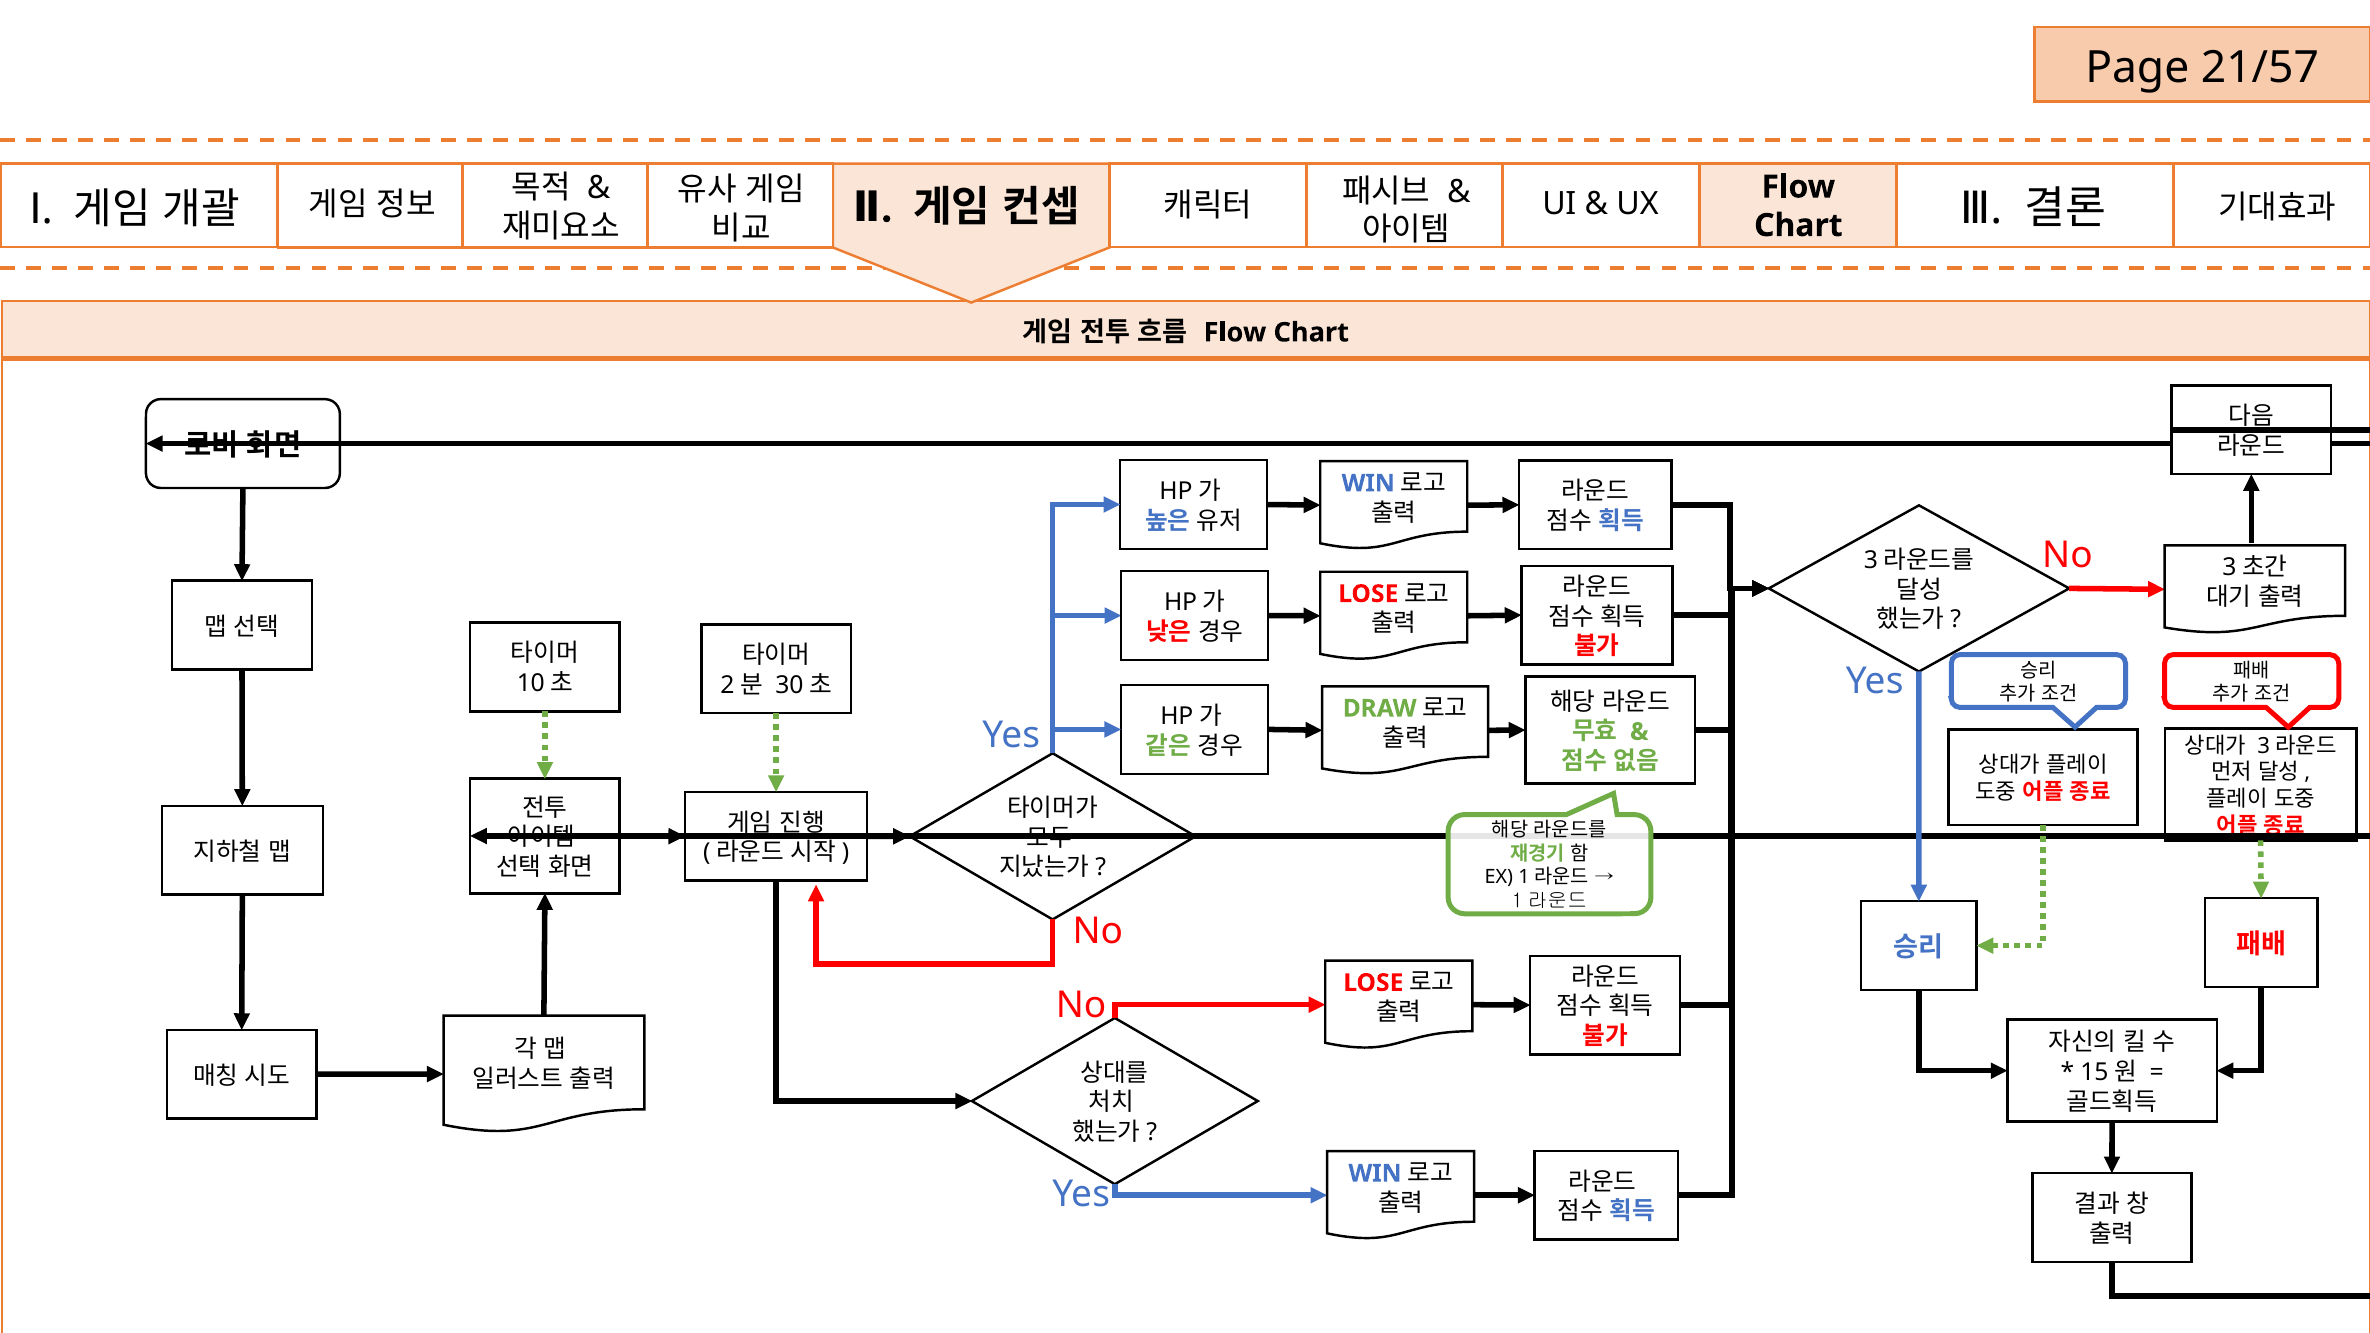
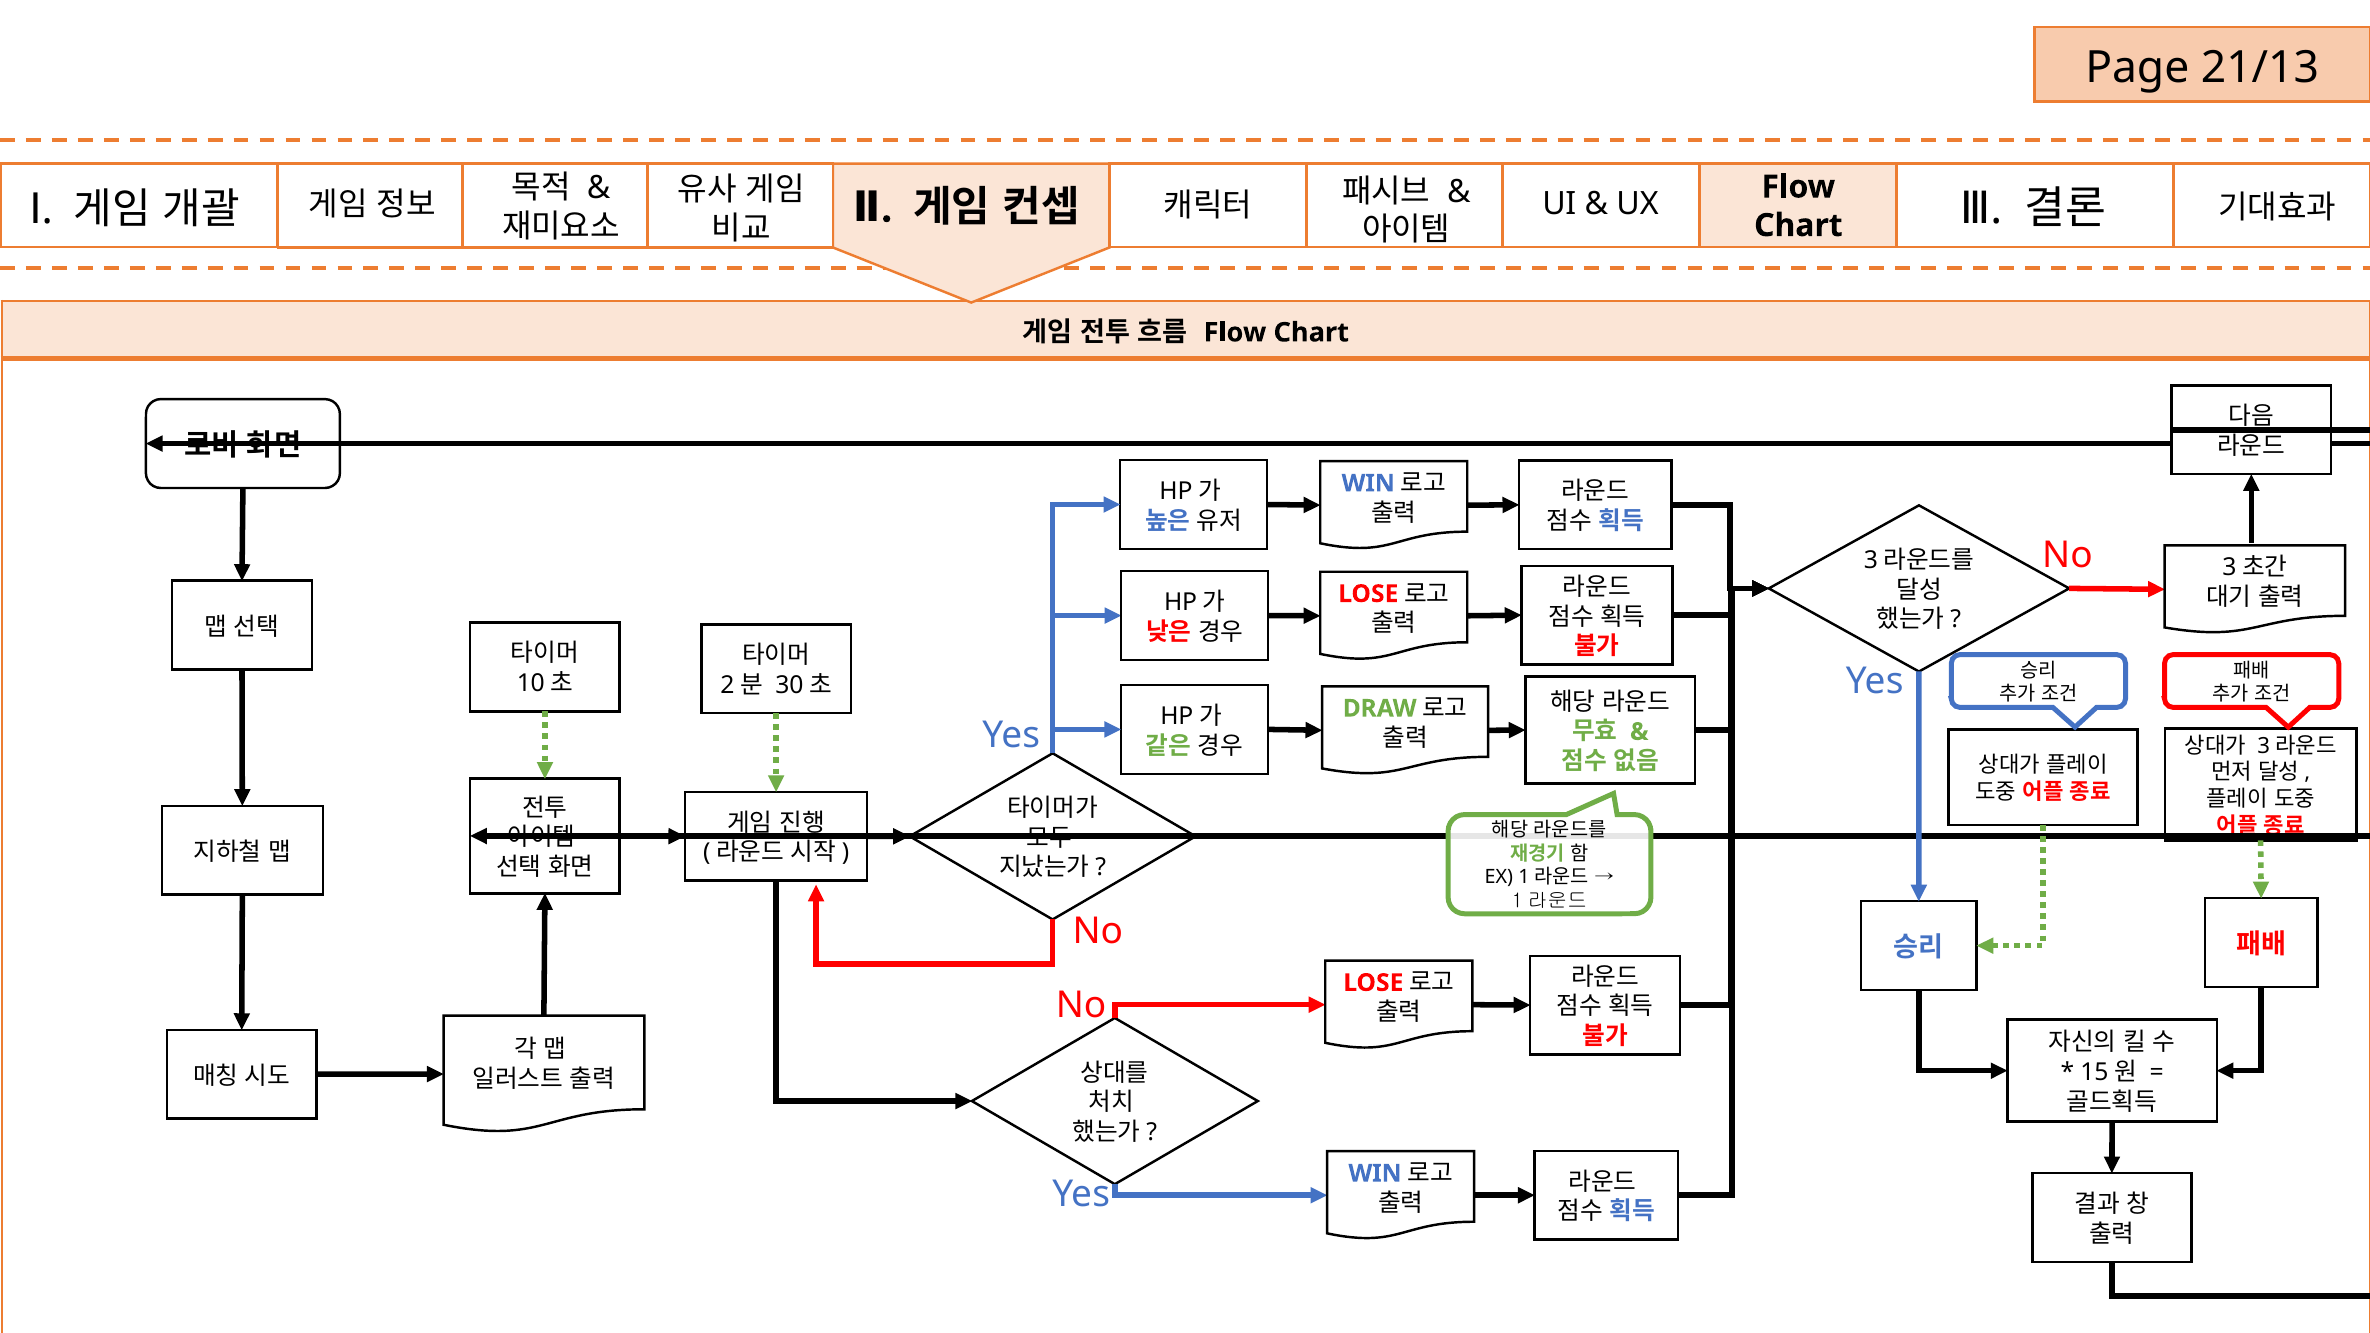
21/57: 21/57 -> 21/13
